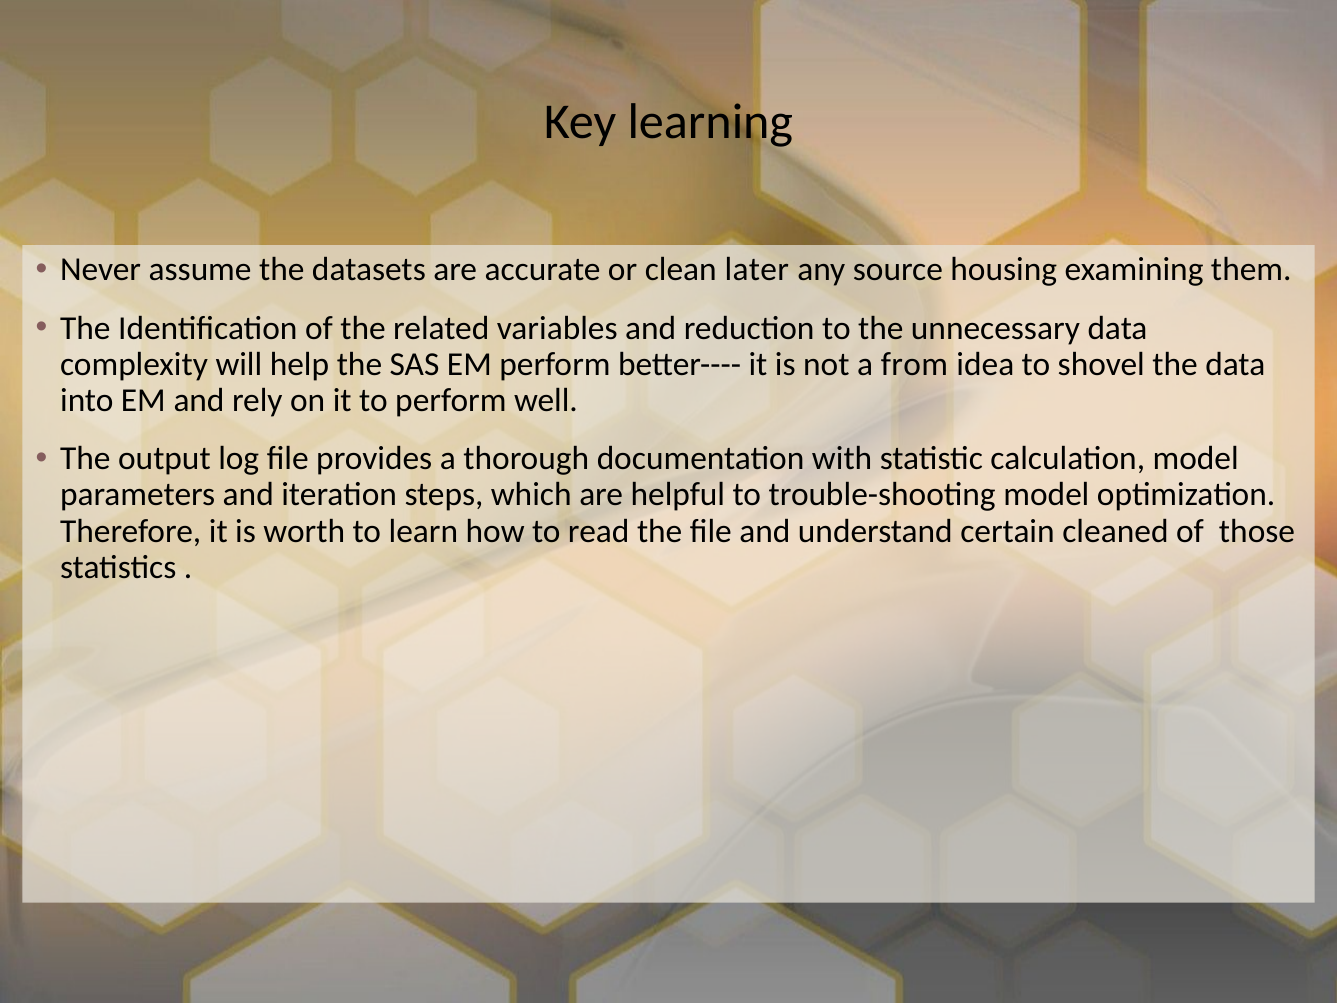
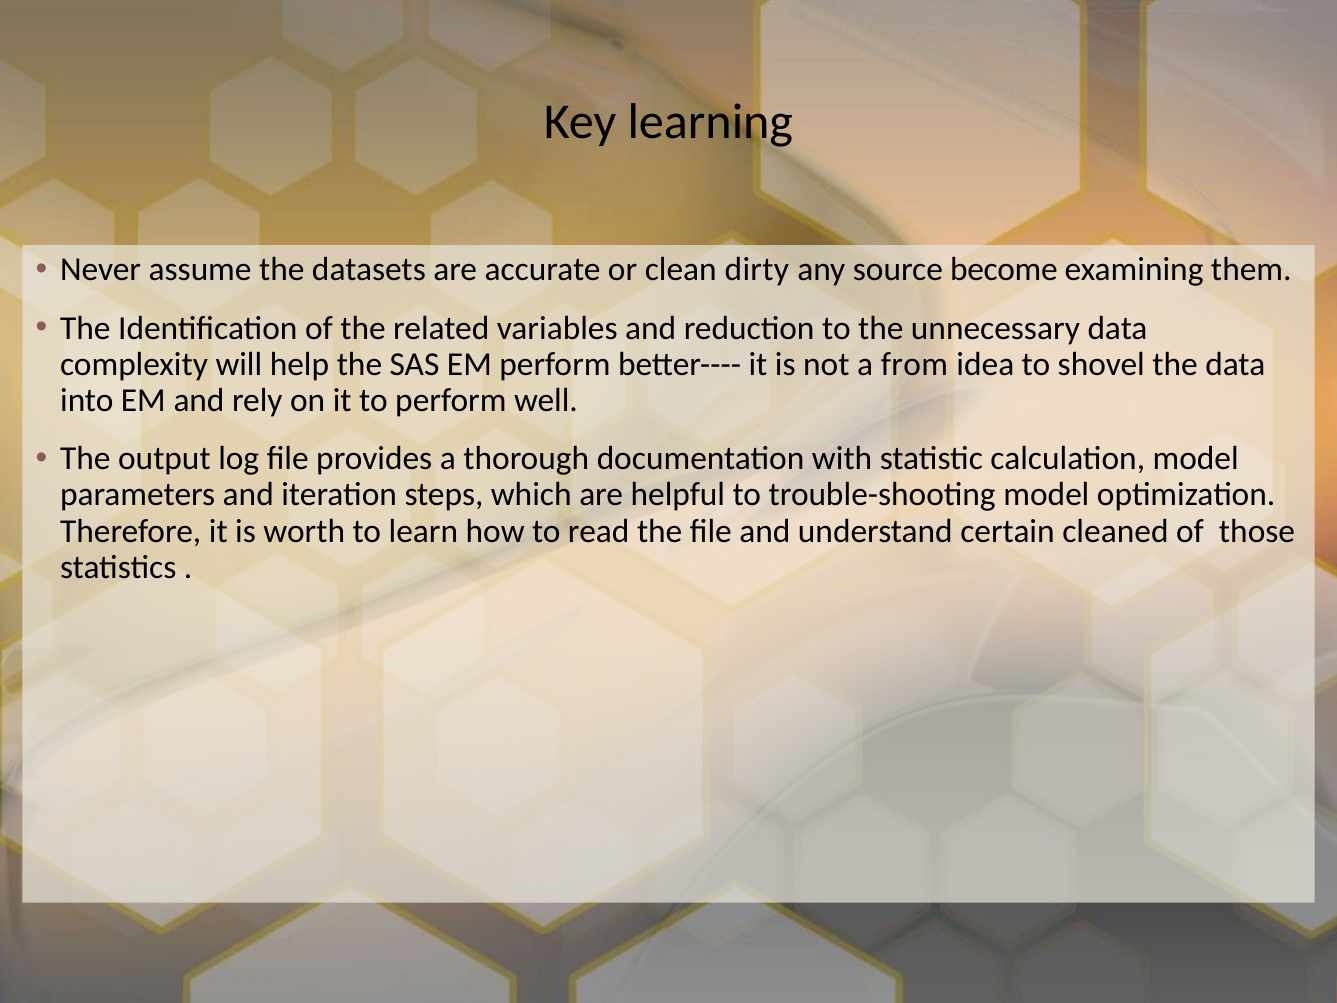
later: later -> dirty
housing: housing -> become
